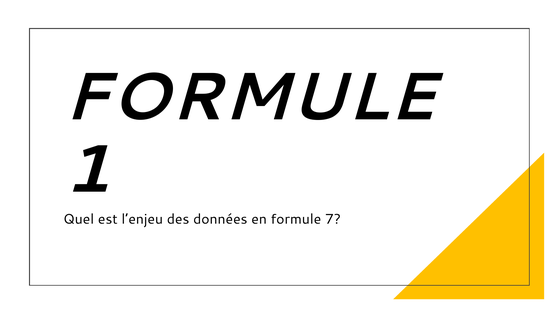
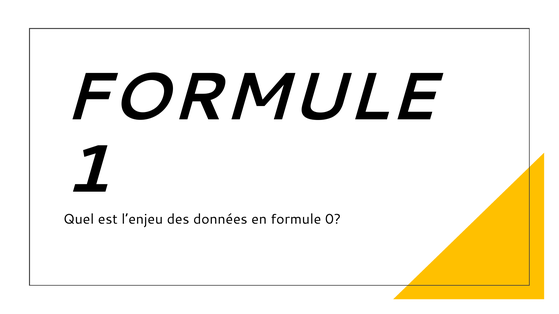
7: 7 -> 0
